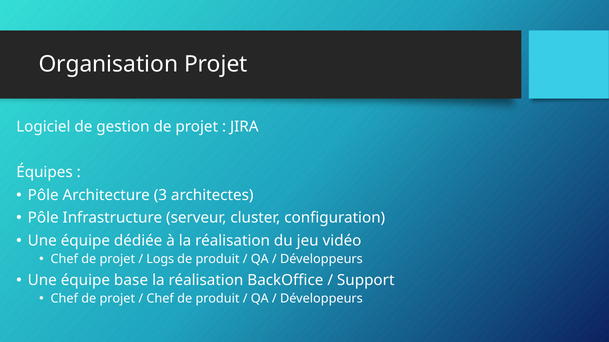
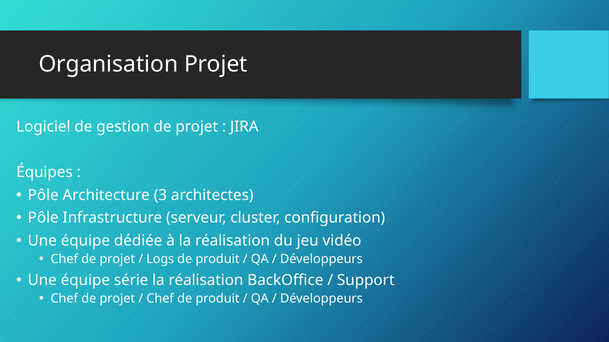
base: base -> série
